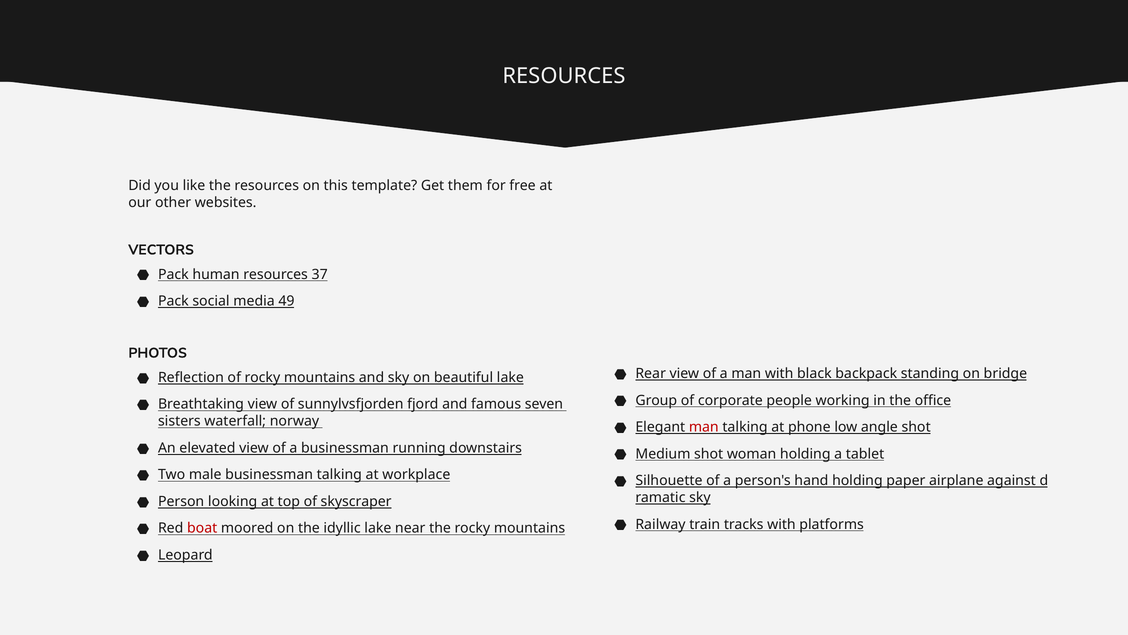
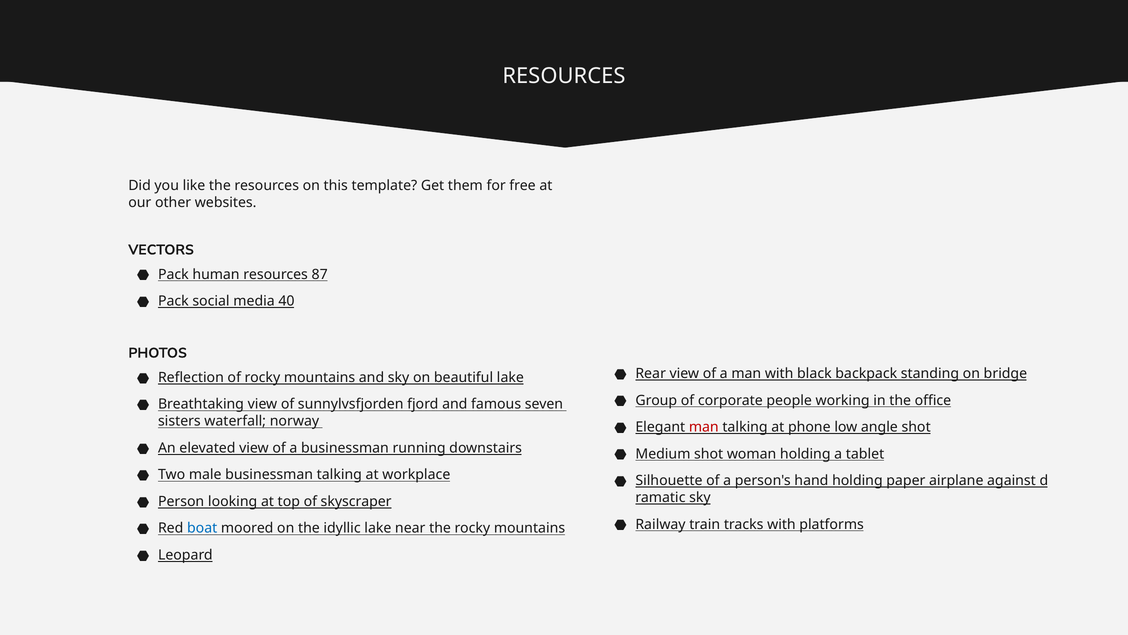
37: 37 -> 87
49: 49 -> 40
boat colour: red -> blue
